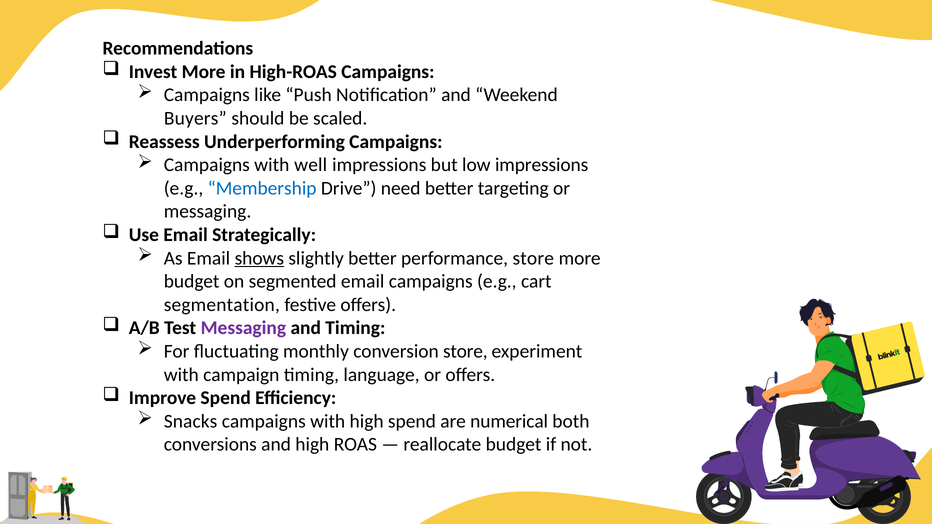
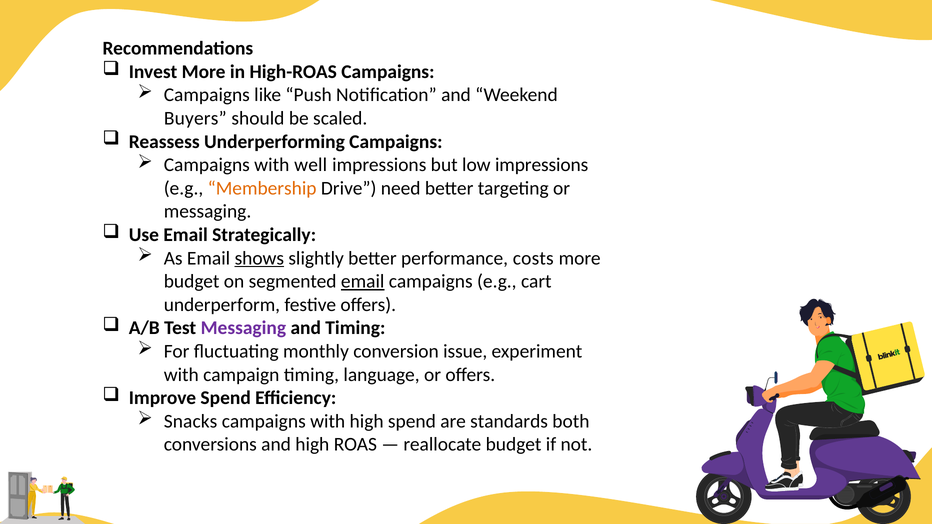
Membership colour: blue -> orange
performance store: store -> costs
email at (363, 282) underline: none -> present
segmentation: segmentation -> underperform
conversion store: store -> issue
numerical: numerical -> standards
